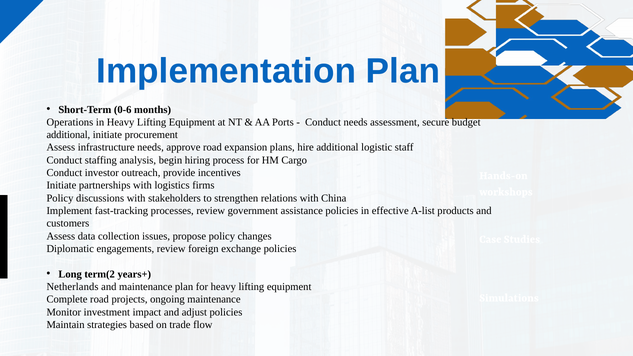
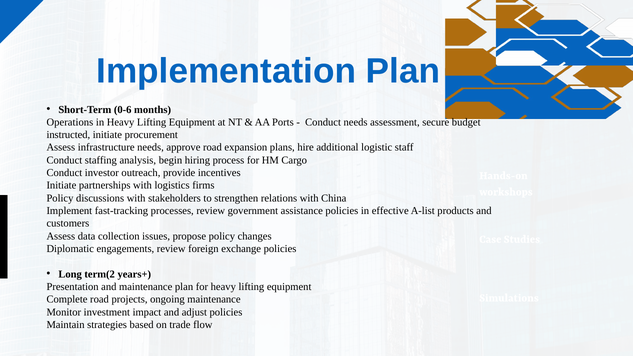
additional at (68, 135): additional -> instructed
Netherlands: Netherlands -> Presentation
